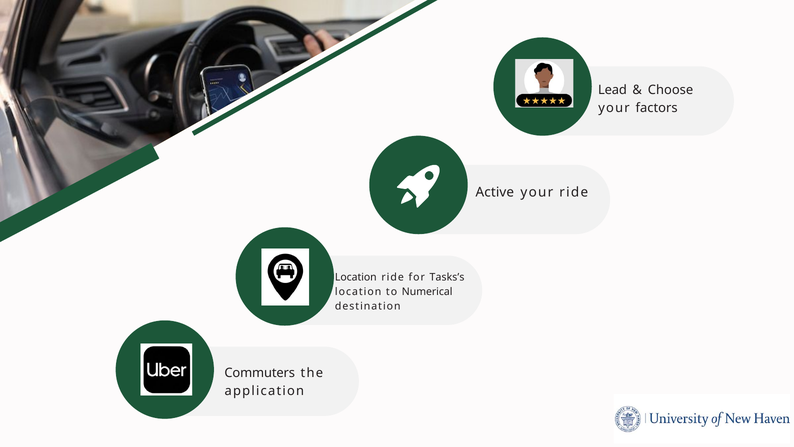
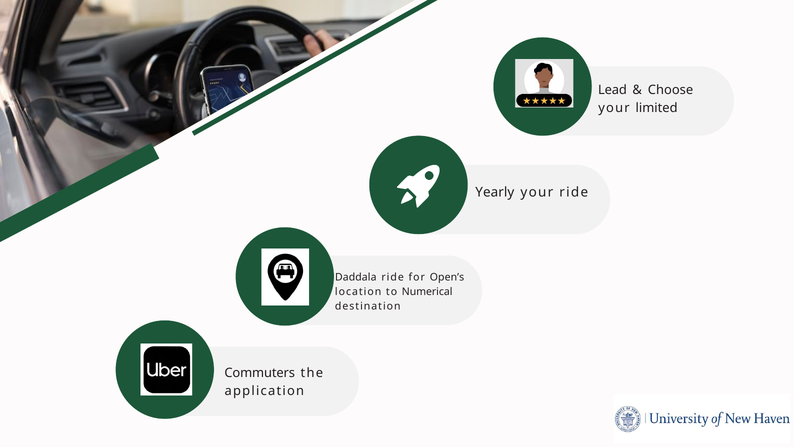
factors: factors -> limited
Active: Active -> Yearly
Location at (356, 277): Location -> Daddala
Tasks’s: Tasks’s -> Open’s
